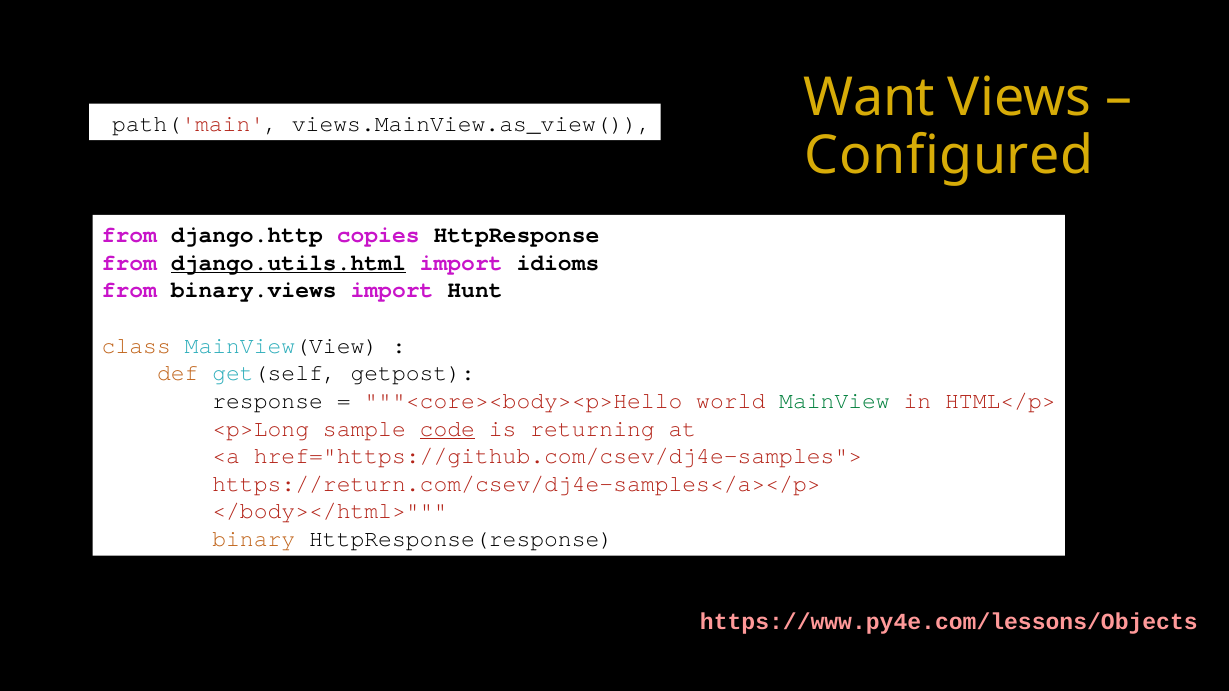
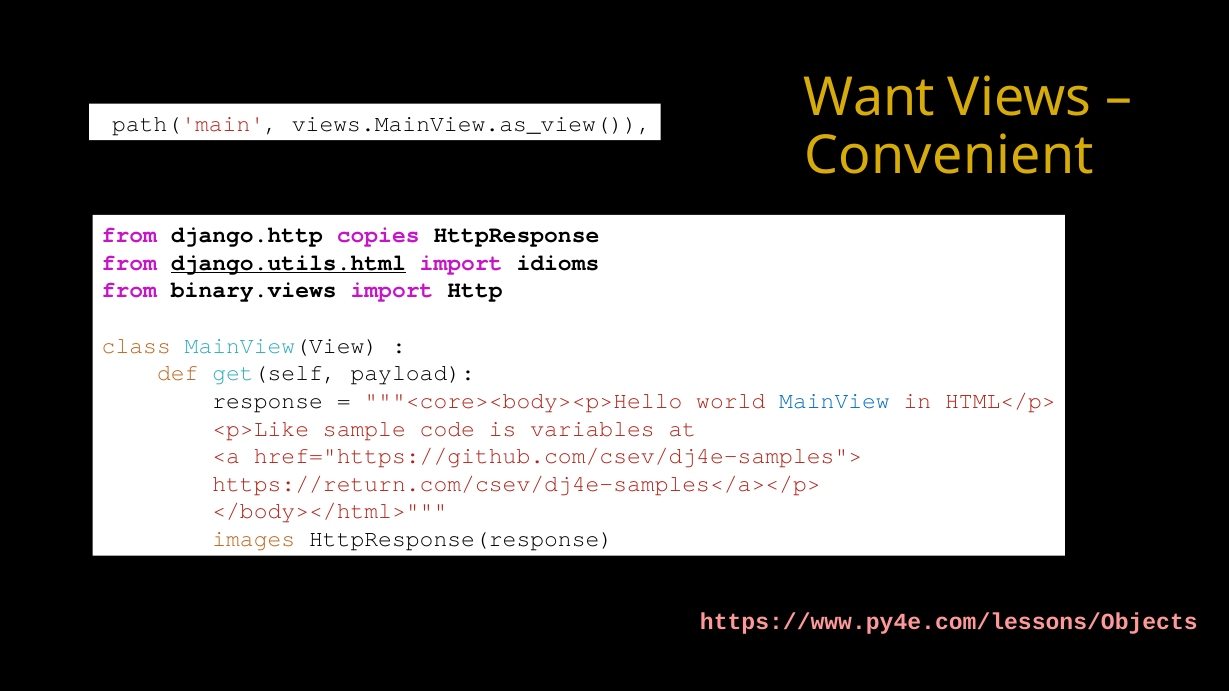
Configured: Configured -> Convenient
Hunt: Hunt -> Http
getpost: getpost -> payload
MainView colour: green -> blue
<p>Long: <p>Long -> <p>Like
code underline: present -> none
returning: returning -> variables
binary: binary -> images
